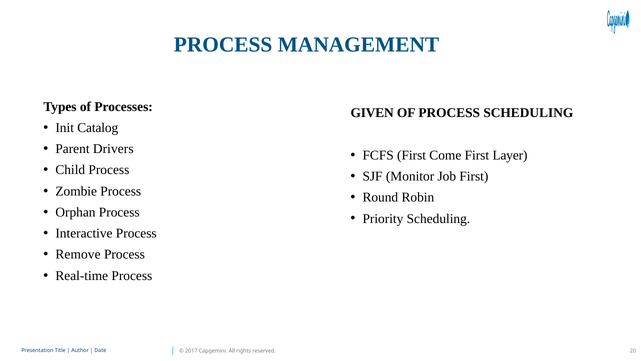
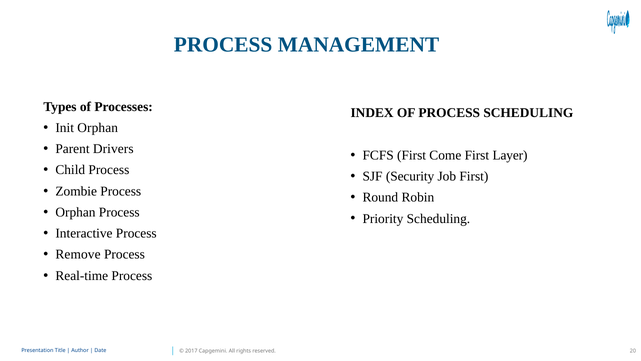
GIVEN: GIVEN -> INDEX
Init Catalog: Catalog -> Orphan
Monitor: Monitor -> Security
